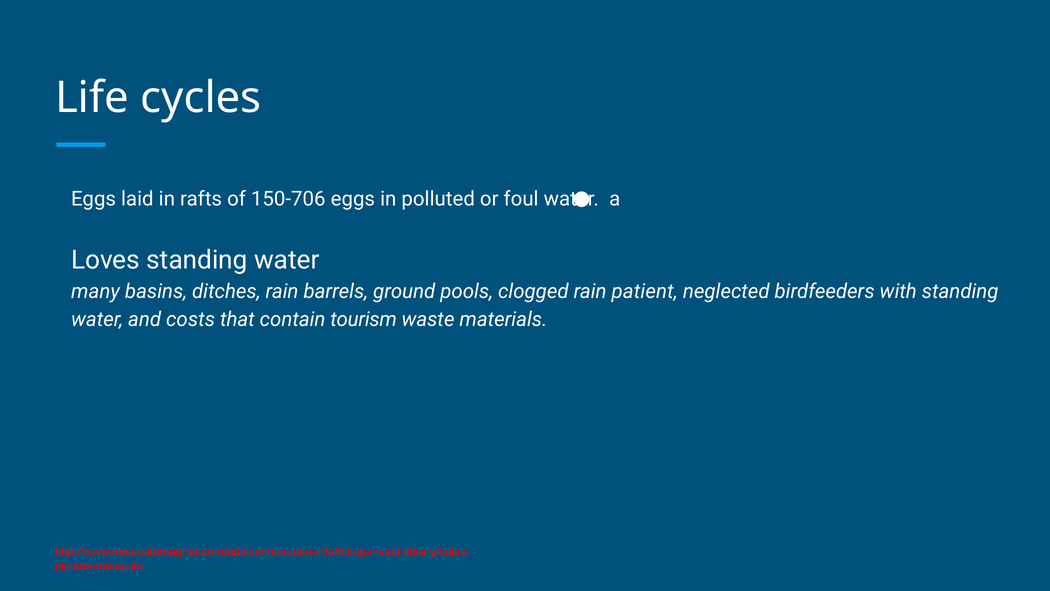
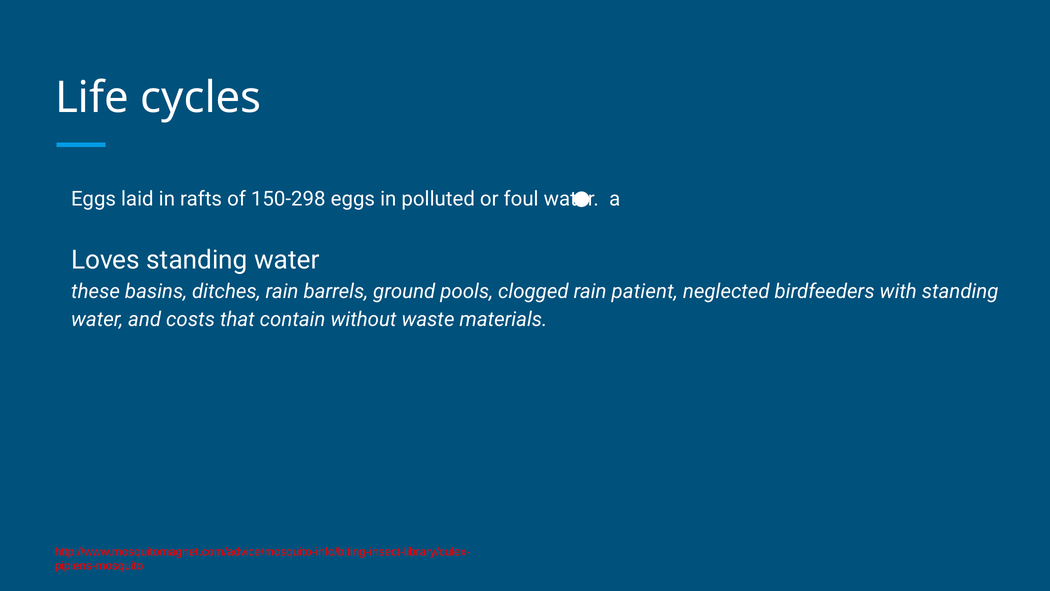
150-706: 150-706 -> 150-298
many: many -> these
tourism: tourism -> without
